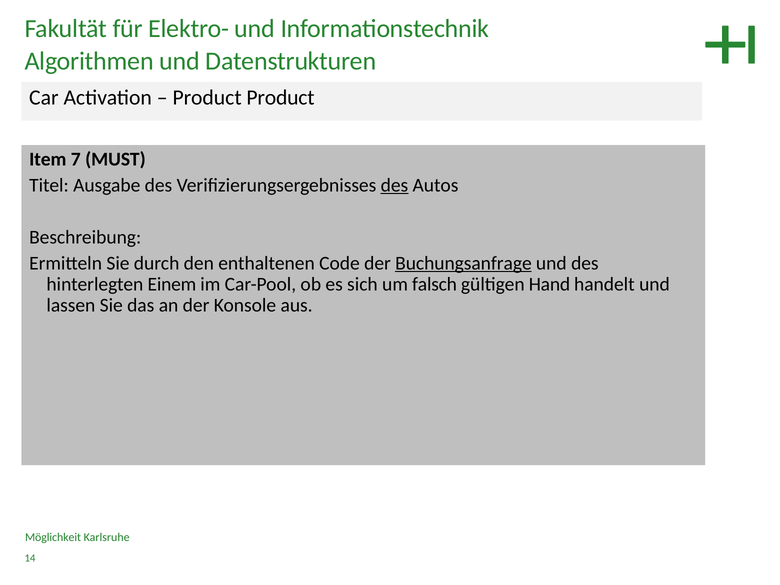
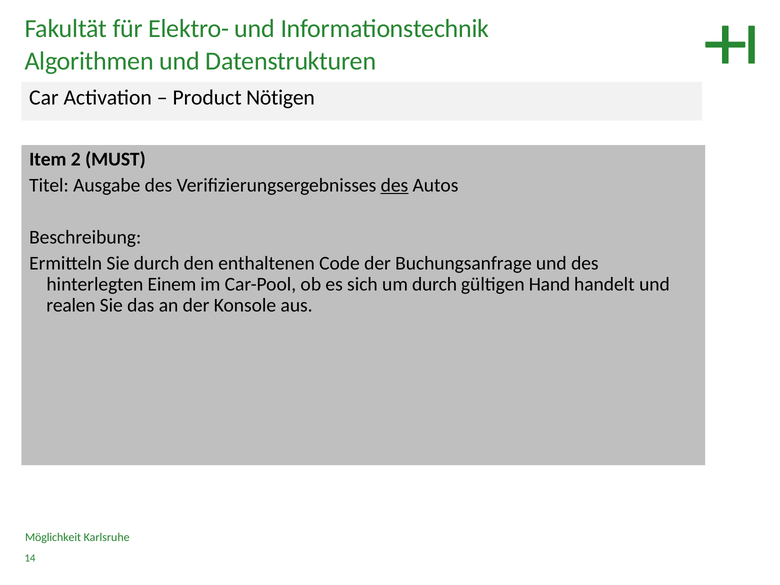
Product Product: Product -> Nötigen
7: 7 -> 2
Buchungsanfrage underline: present -> none
um falsch: falsch -> durch
lassen: lassen -> realen
